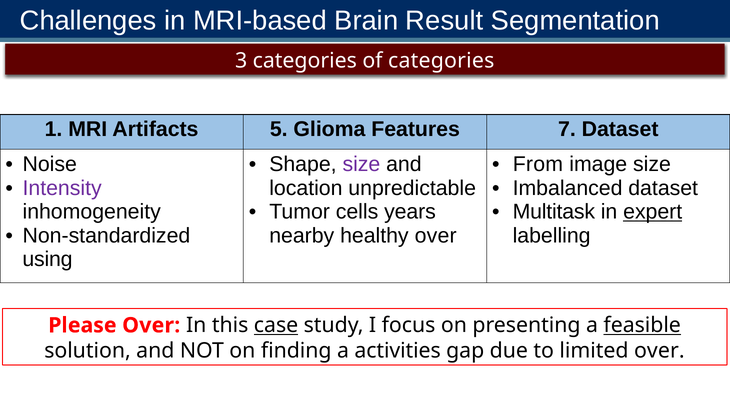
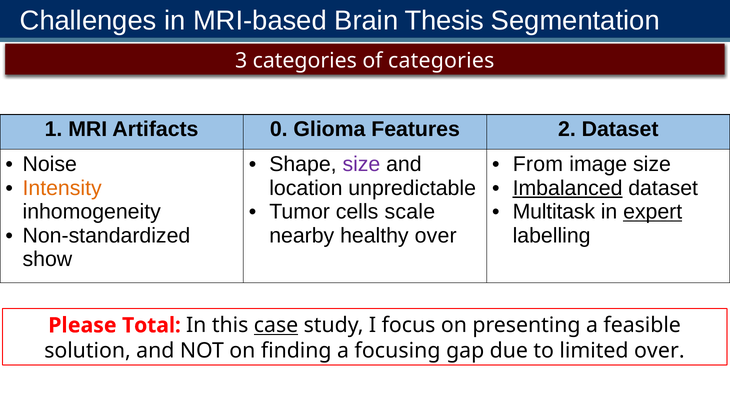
Result: Result -> Thesis
5: 5 -> 0
7: 7 -> 2
Intensity colour: purple -> orange
Imbalanced underline: none -> present
years: years -> scale
using: using -> show
Please Over: Over -> Total
feasible underline: present -> none
activities: activities -> focusing
